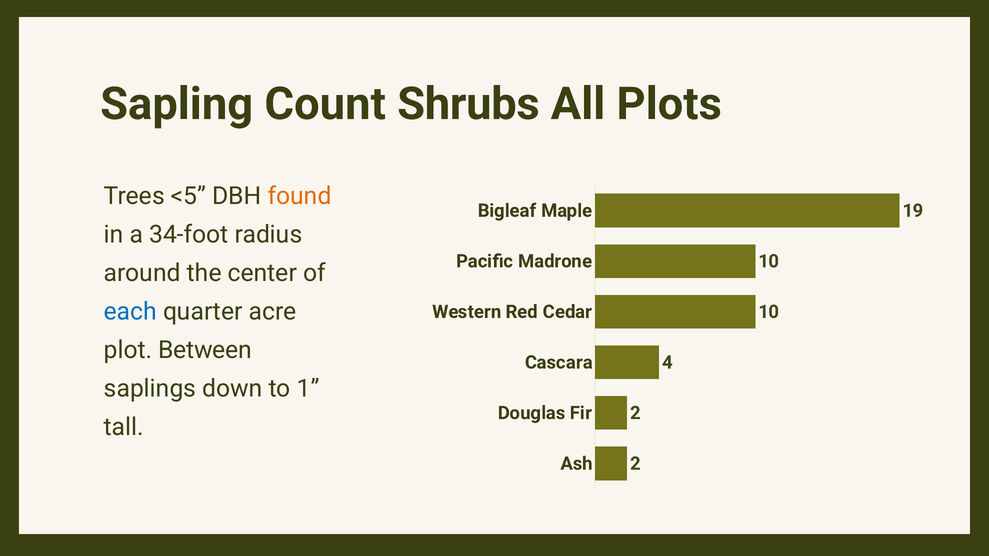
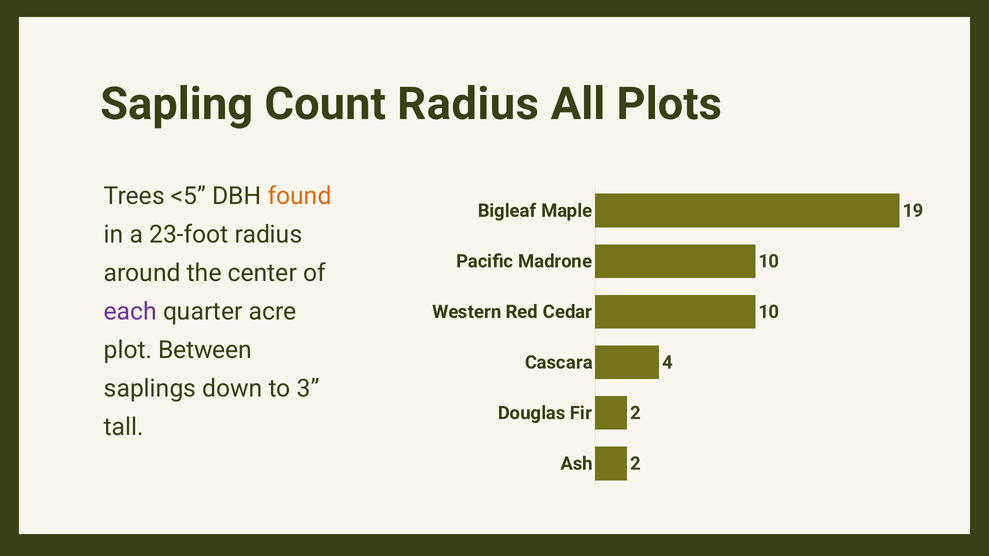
Count Shrubs: Shrubs -> Radius
34-foot: 34-foot -> 23-foot
each colour: blue -> purple
1: 1 -> 3
